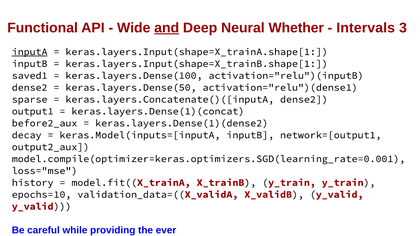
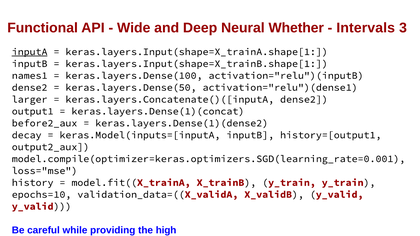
and underline: present -> none
saved1: saved1 -> names1
sparse: sparse -> larger
network=[output1: network=[output1 -> history=[output1
ever: ever -> high
